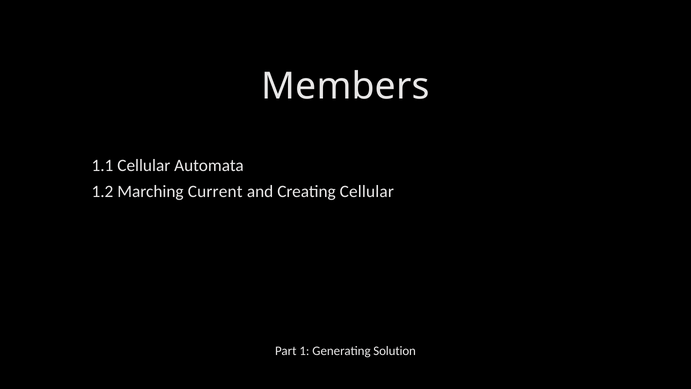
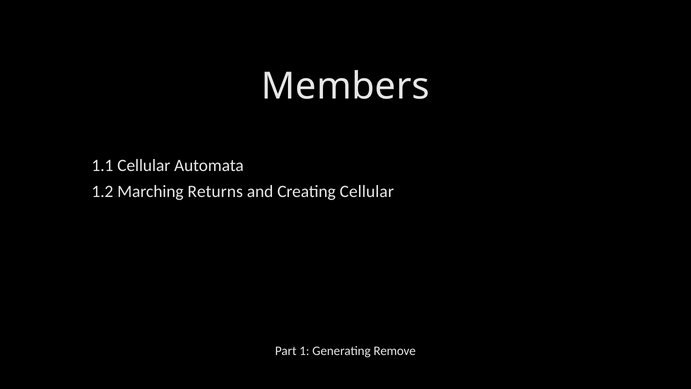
Current: Current -> Returns
Solution: Solution -> Remove
